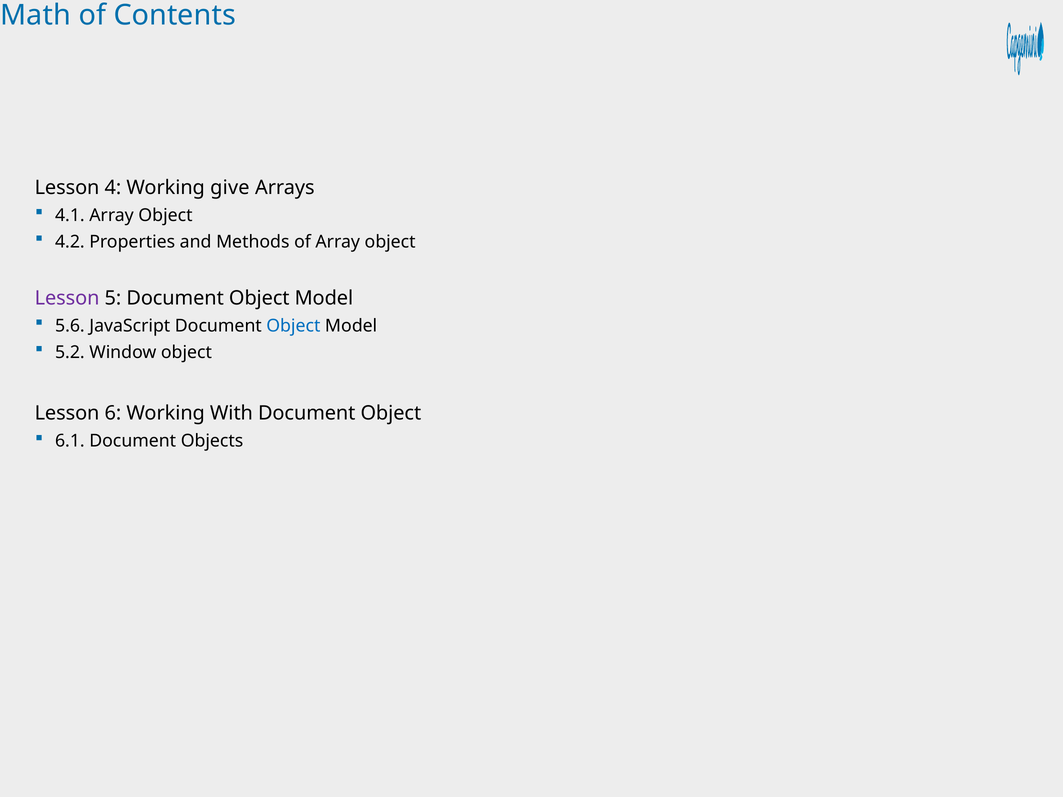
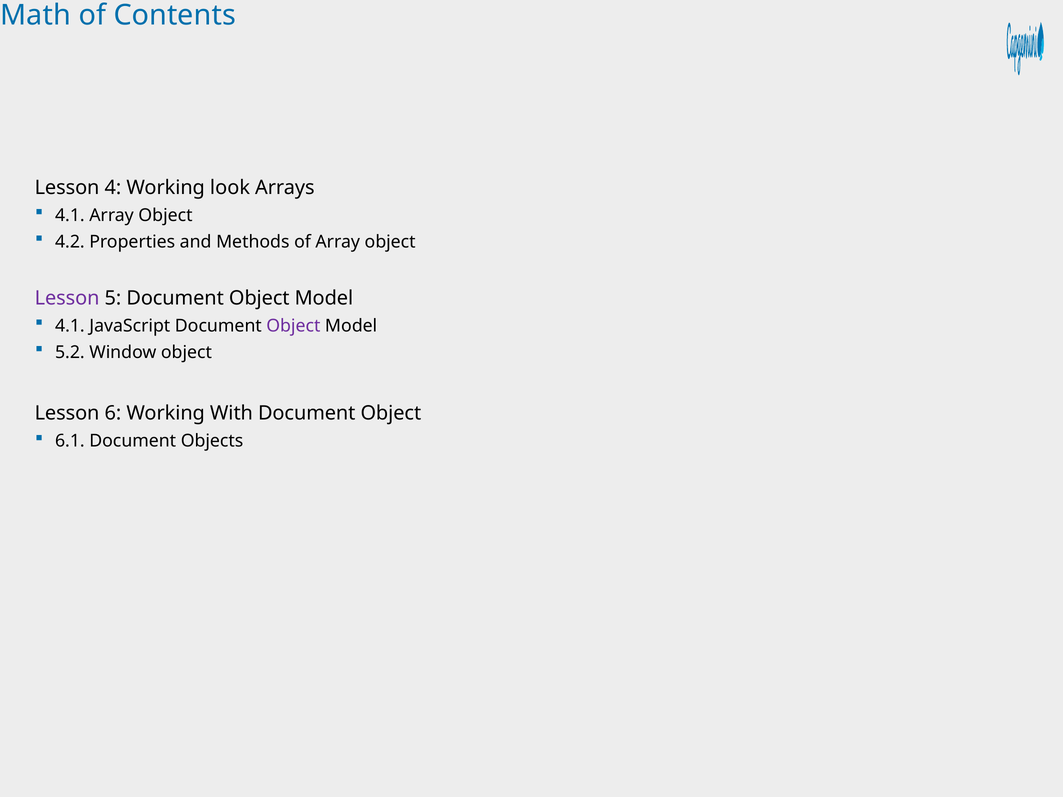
give: give -> look
5.6 at (70, 326): 5.6 -> 4.1
Object at (293, 326) colour: blue -> purple
